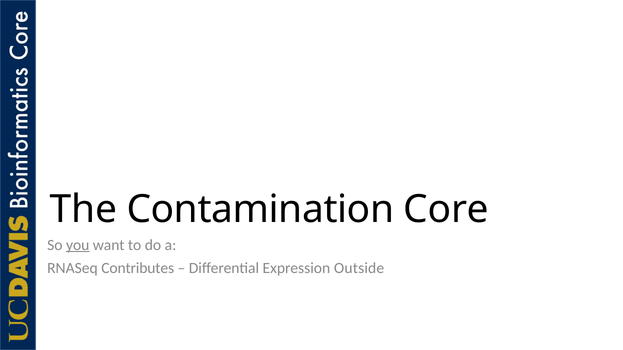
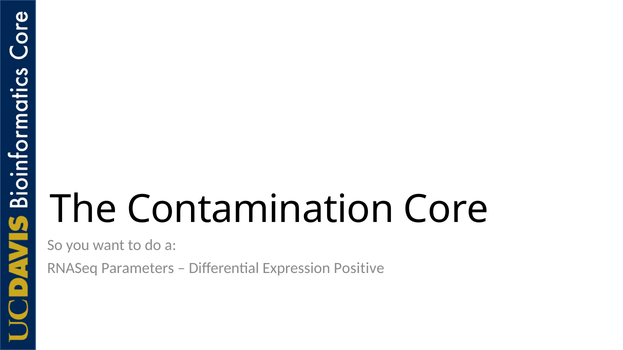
you underline: present -> none
Contributes: Contributes -> Parameters
Outside: Outside -> Positive
